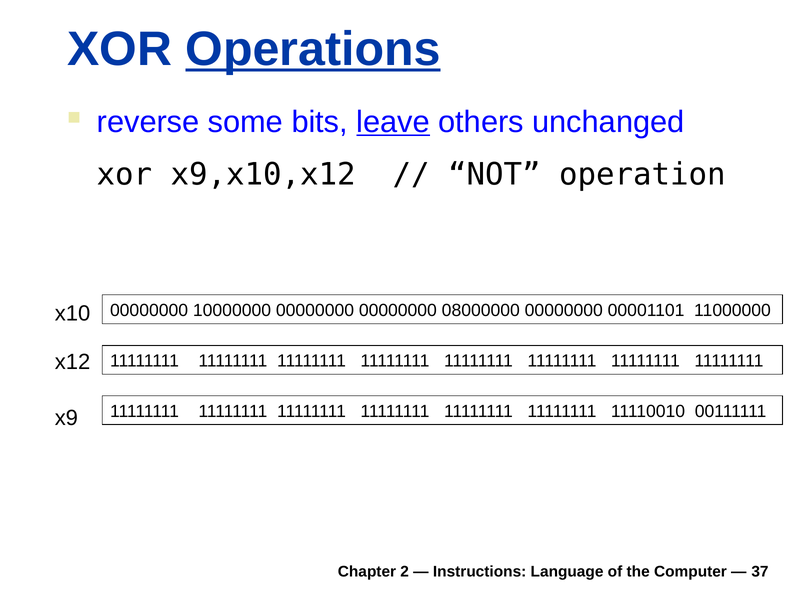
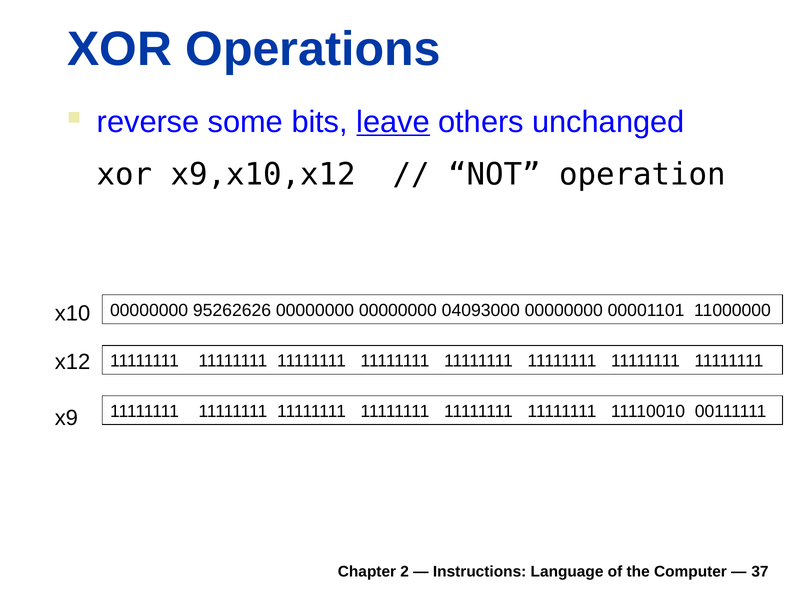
Operations underline: present -> none
10000000: 10000000 -> 95262626
08000000: 08000000 -> 04093000
